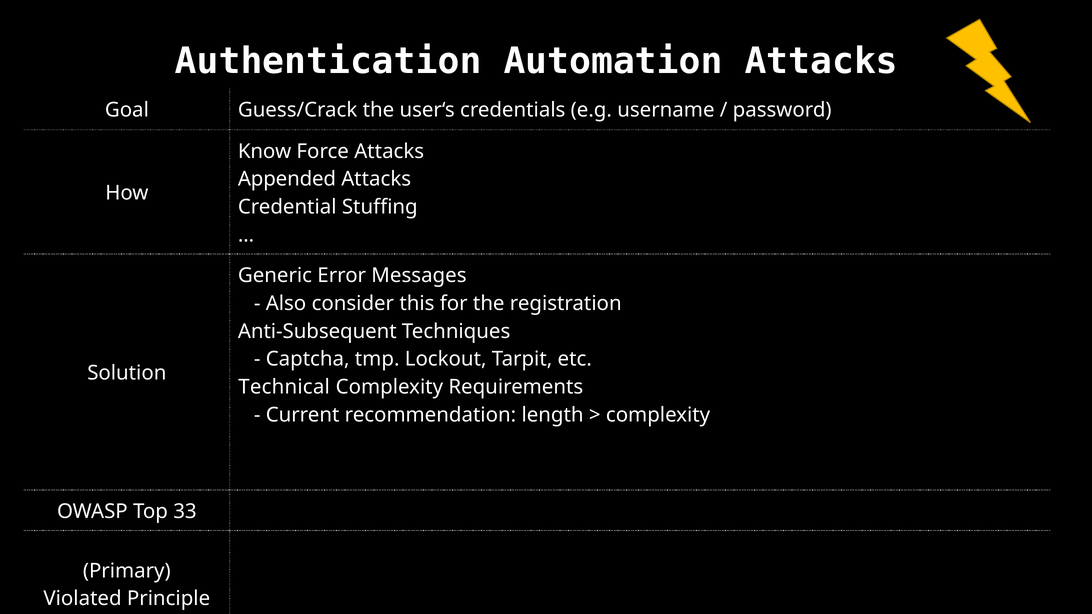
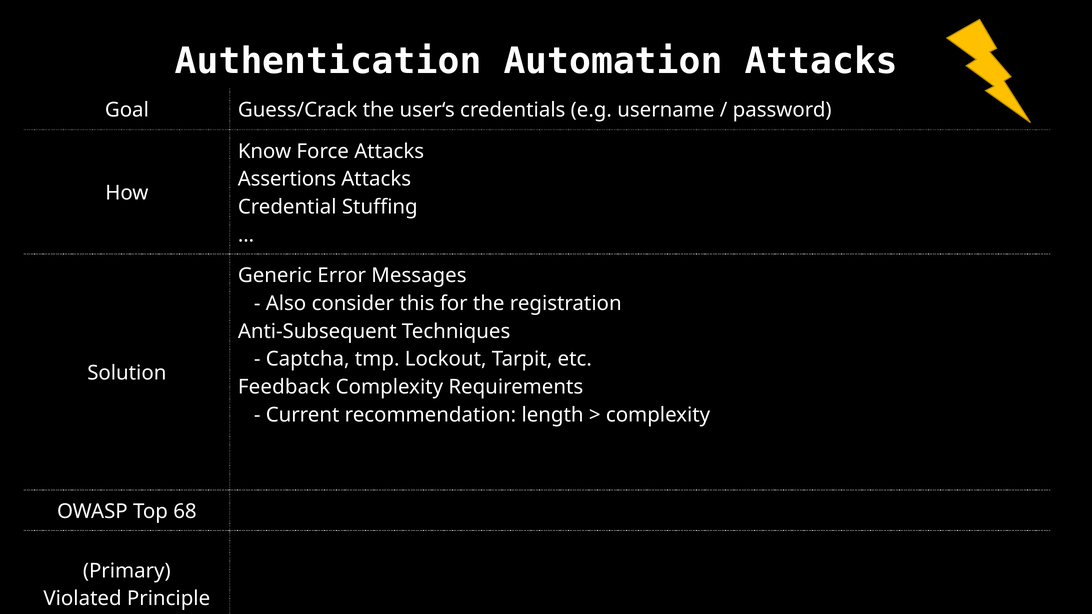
Appended: Appended -> Assertions
Technical: Technical -> Feedback
33: 33 -> 68
